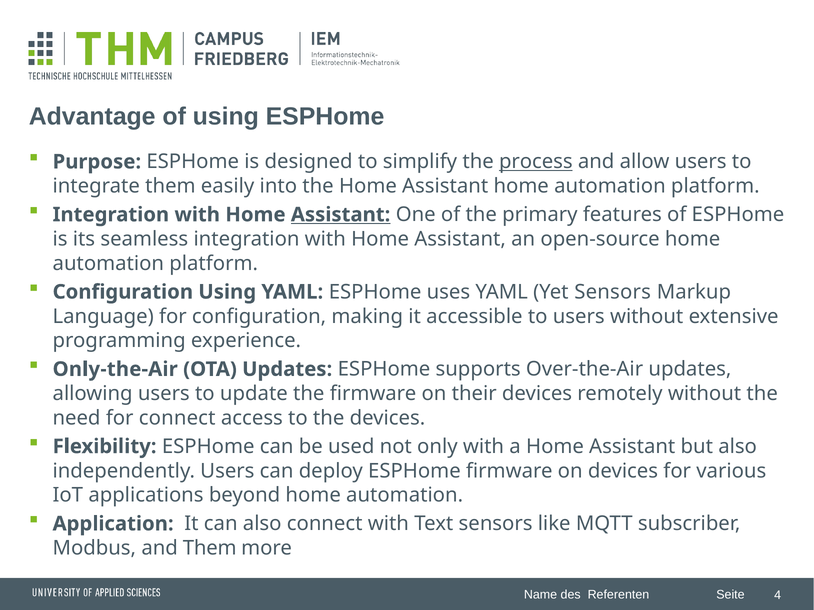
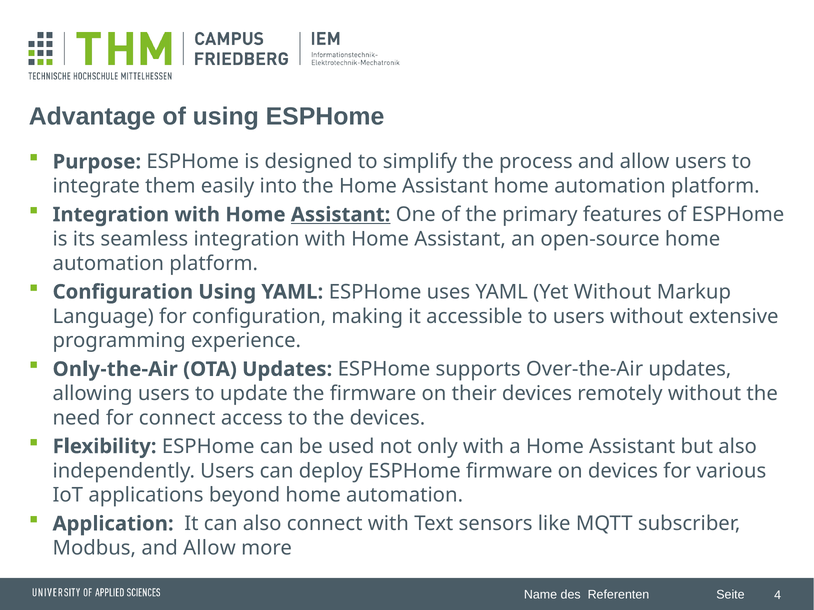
process underline: present -> none
Yet Sensors: Sensors -> Without
Modbus and Them: Them -> Allow
